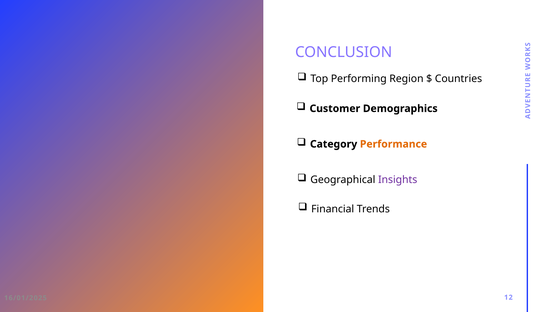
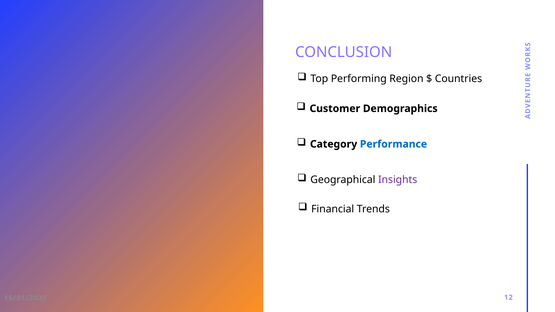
Performance colour: orange -> blue
